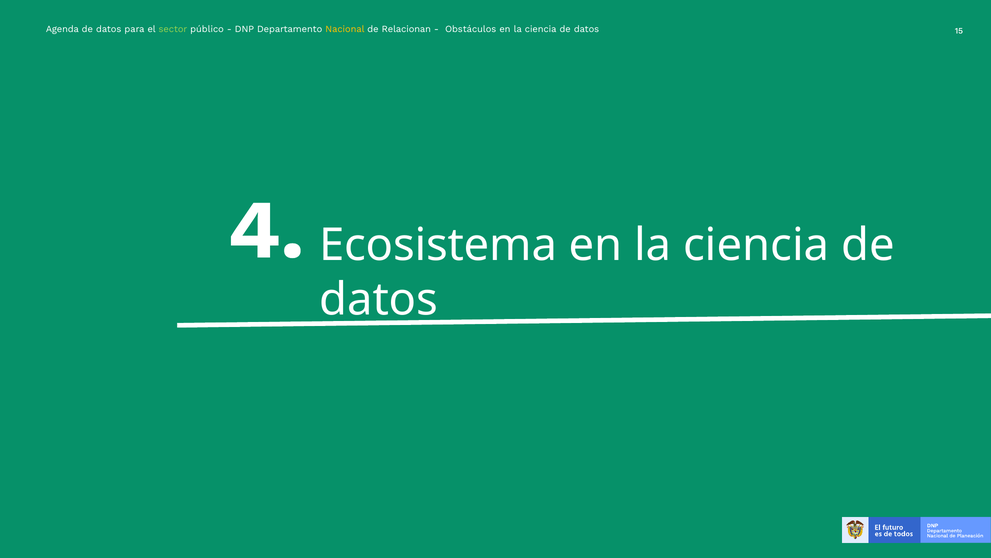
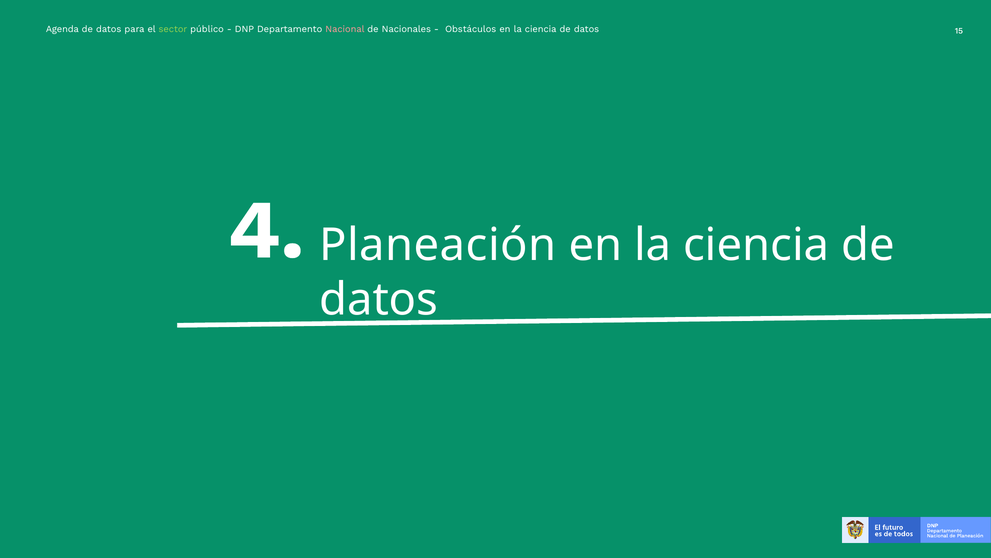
Nacional colour: yellow -> pink
Relacionan: Relacionan -> Nacionales
Ecosistema: Ecosistema -> Planeación
